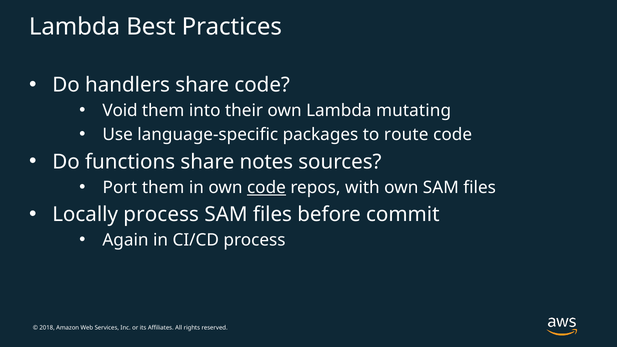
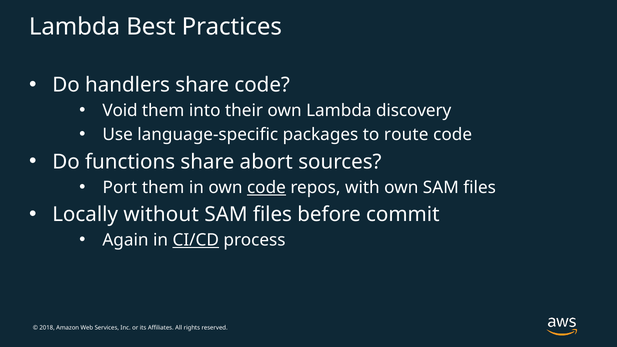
mutating: mutating -> discovery
notes: notes -> abort
Locally process: process -> without
CI/CD underline: none -> present
